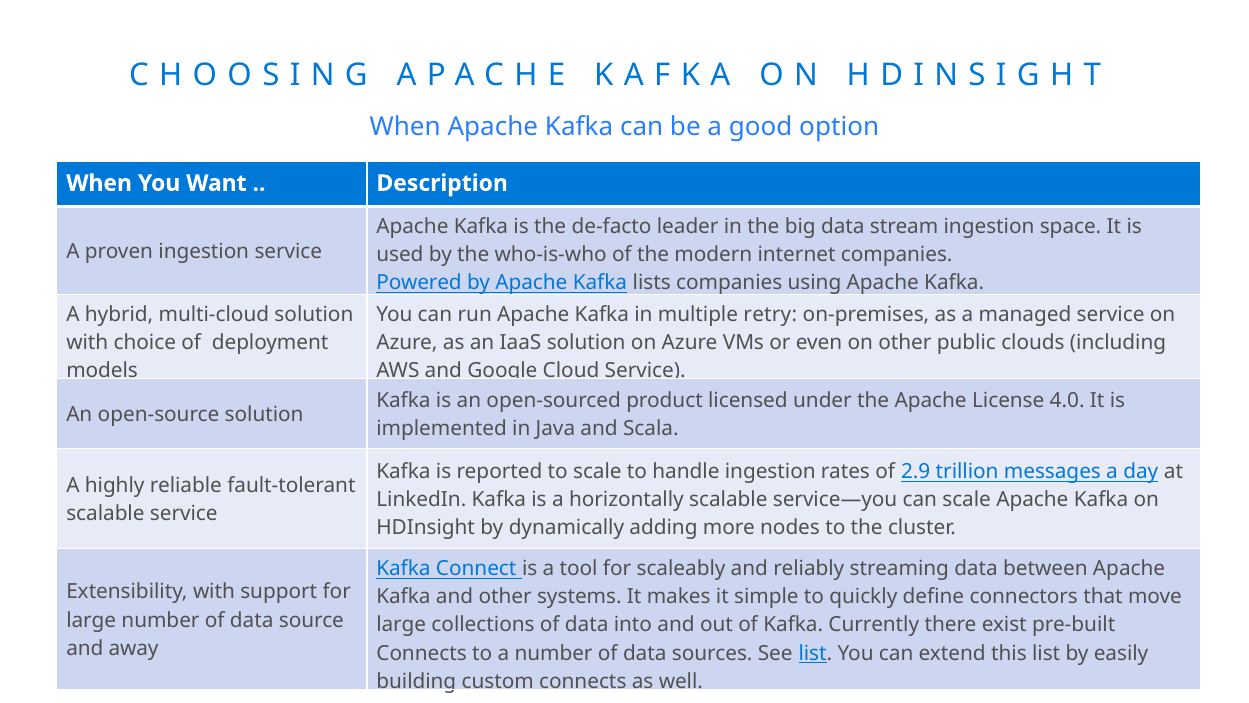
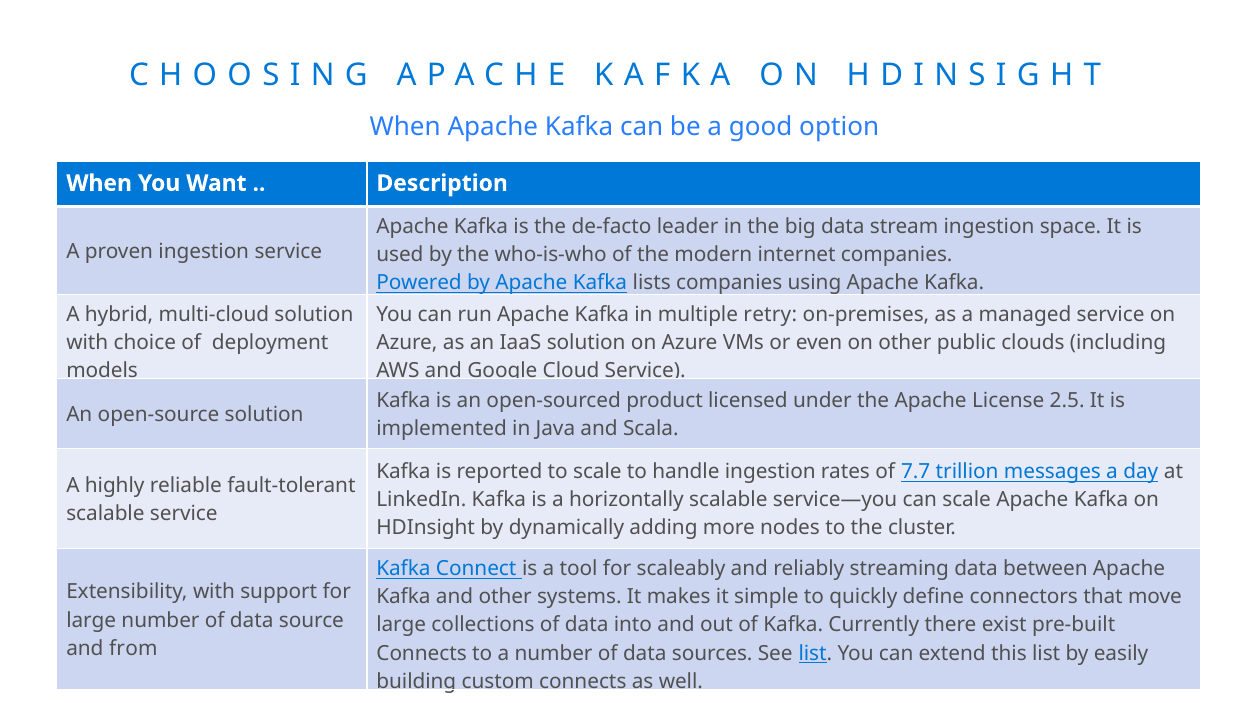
4.0: 4.0 -> 2.5
2.9: 2.9 -> 7.7
away: away -> from
